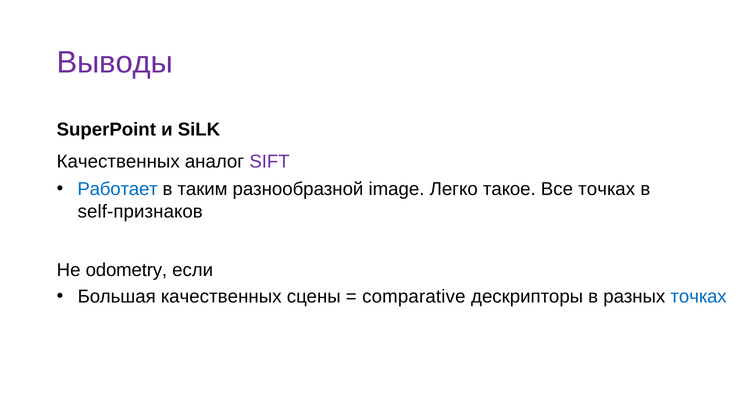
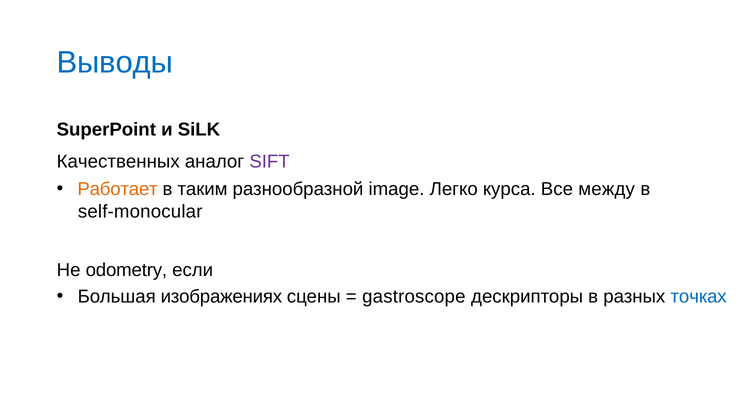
Выводы colour: purple -> blue
Работает colour: blue -> orange
такое: такое -> курса
Все точках: точках -> между
self-признаков: self-признаков -> self-monocular
Большая качественных: качественных -> изображениях
comparative: comparative -> gastroscope
